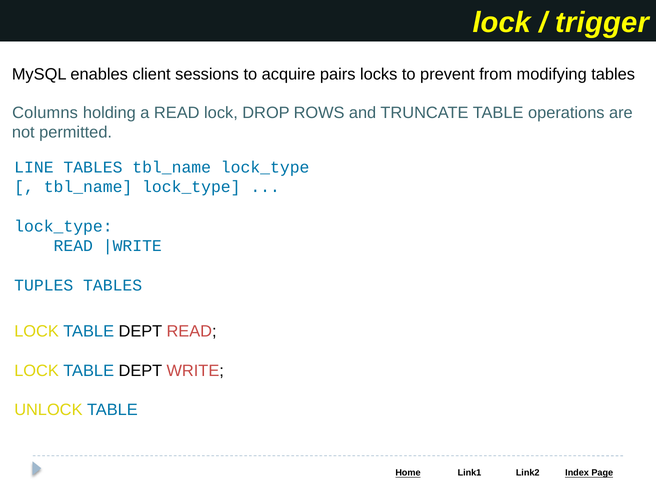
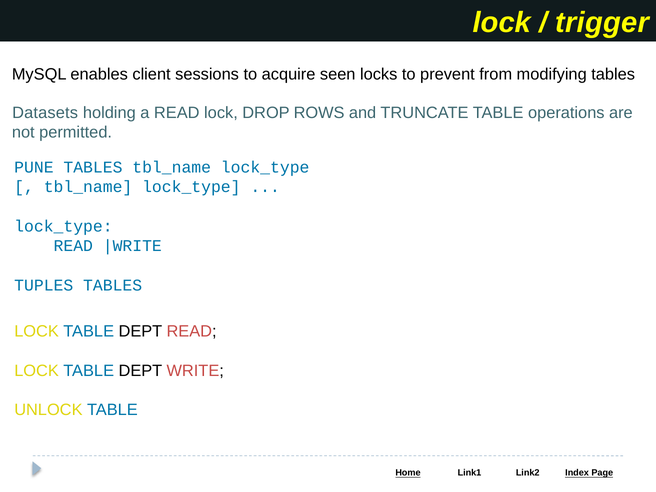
pairs: pairs -> seen
Columns: Columns -> Datasets
LINE: LINE -> PUNE
